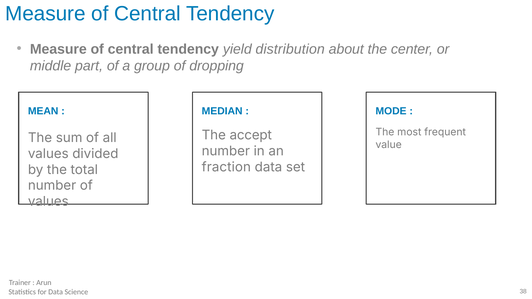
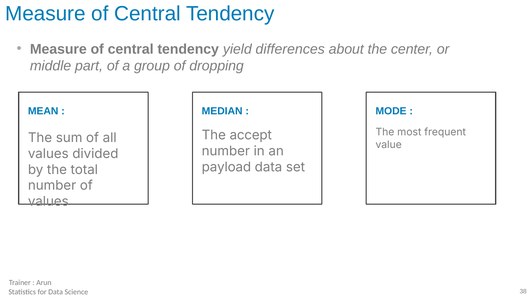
distribution: distribution -> differences
fraction: fraction -> payload
